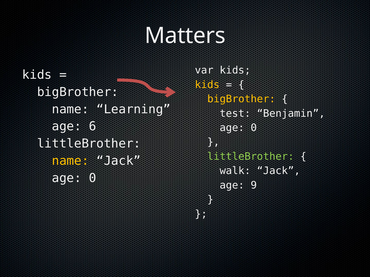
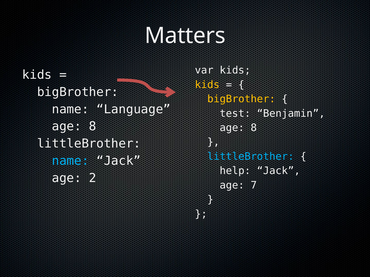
Learning: Learning -> Language
6 at (93, 127): 6 -> 8
0 at (254, 128): 0 -> 8
littleBrother at (251, 157) colour: light green -> light blue
name at (70, 161) colour: yellow -> light blue
walk: walk -> help
0 at (93, 178): 0 -> 2
9: 9 -> 7
